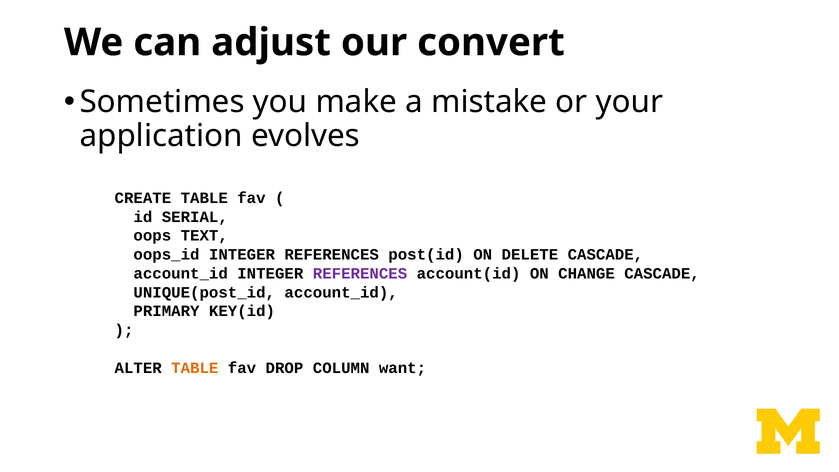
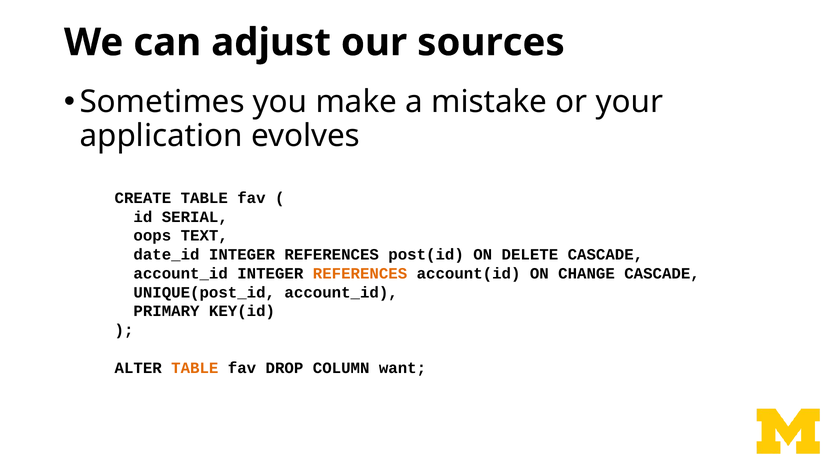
convert: convert -> sources
oops_id: oops_id -> date_id
REFERENCES at (360, 273) colour: purple -> orange
